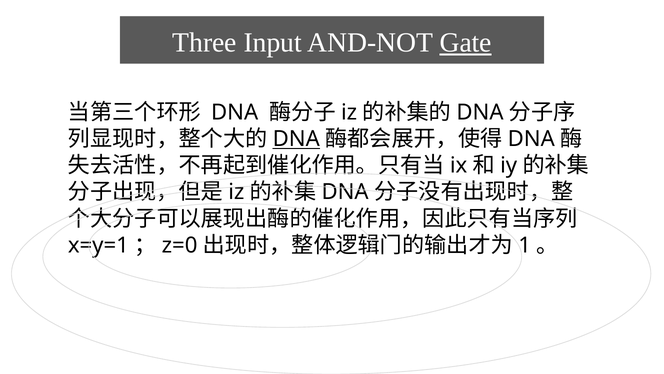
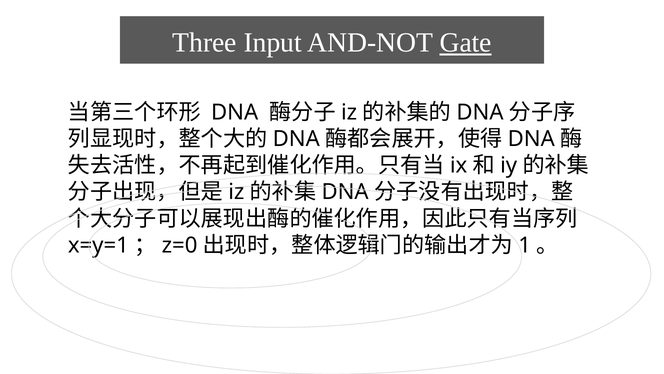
DNA at (296, 139) underline: present -> none
